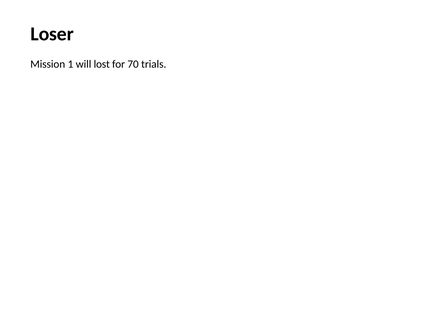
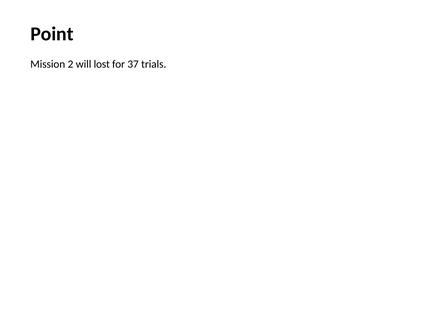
Loser: Loser -> Point
1: 1 -> 2
70: 70 -> 37
